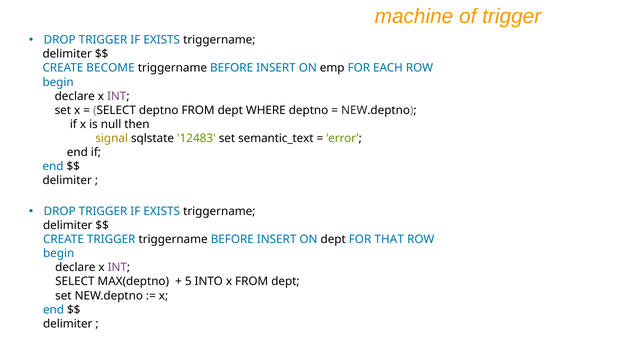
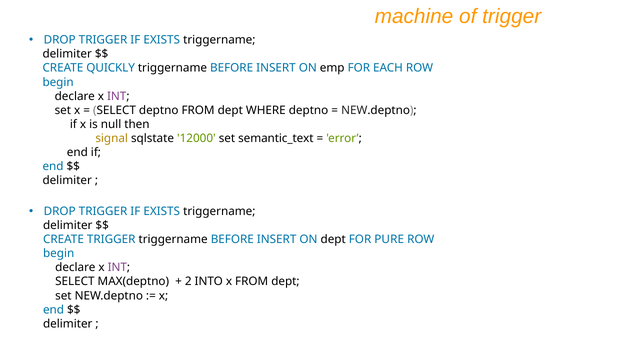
BECOME: BECOME -> QUICKLY
12483: 12483 -> 12000
THAT: THAT -> PURE
5: 5 -> 2
